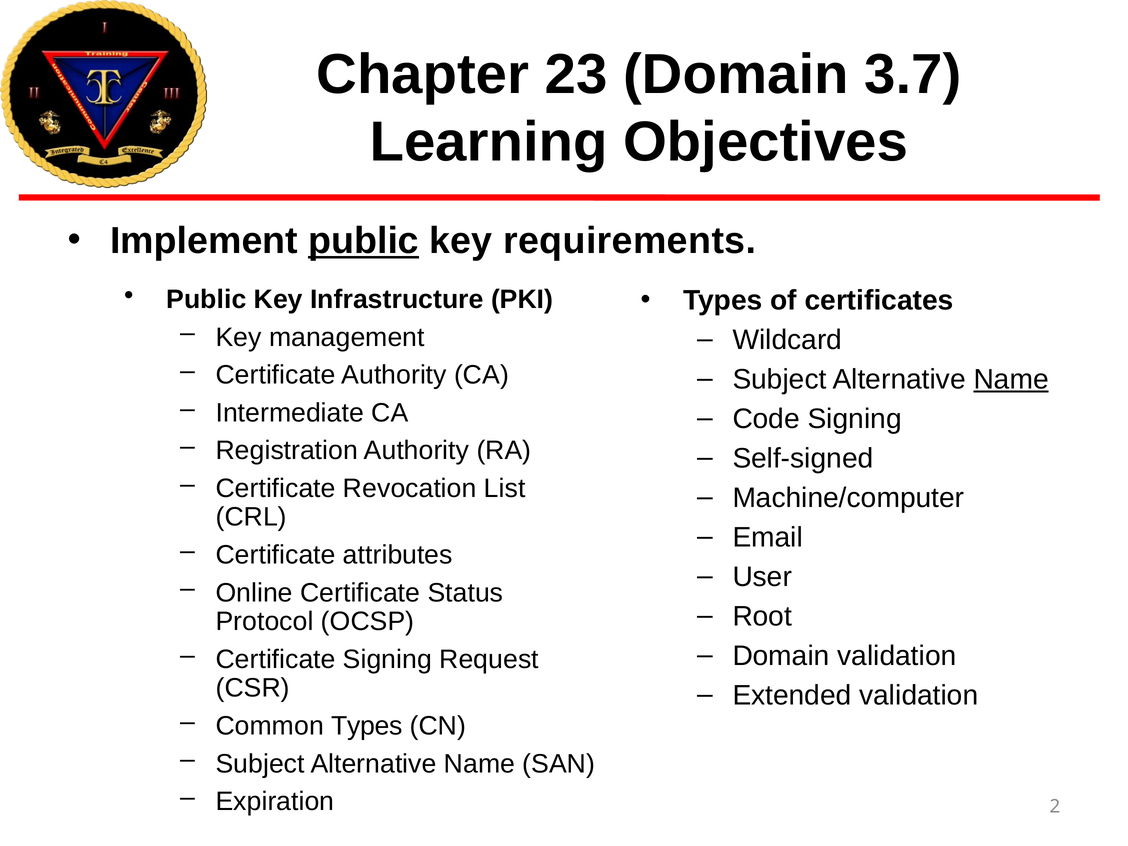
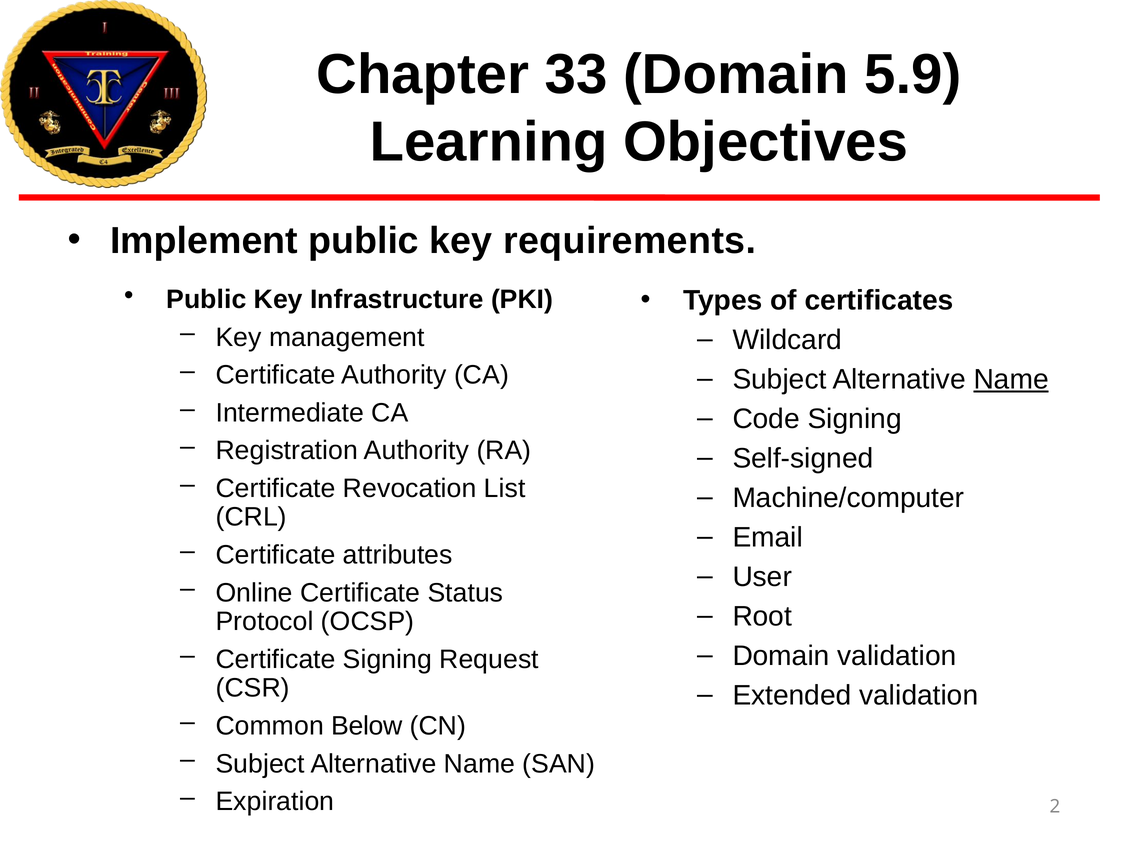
23: 23 -> 33
3.7: 3.7 -> 5.9
public at (364, 241) underline: present -> none
Common Types: Types -> Below
